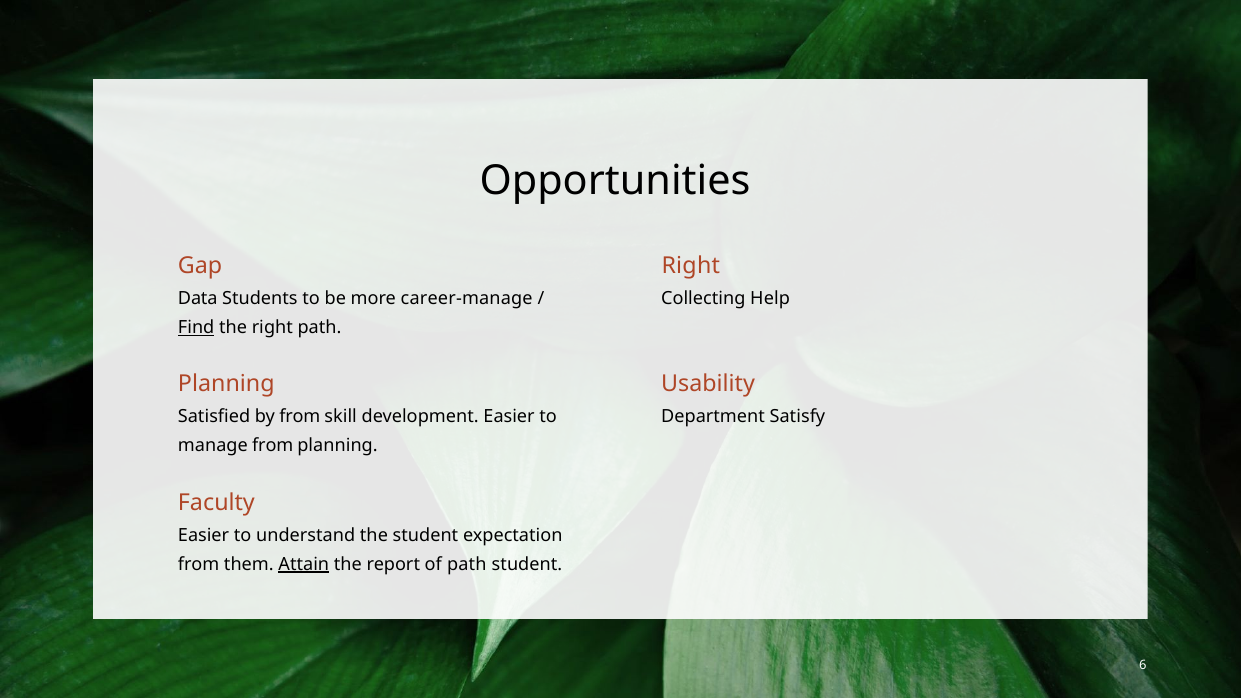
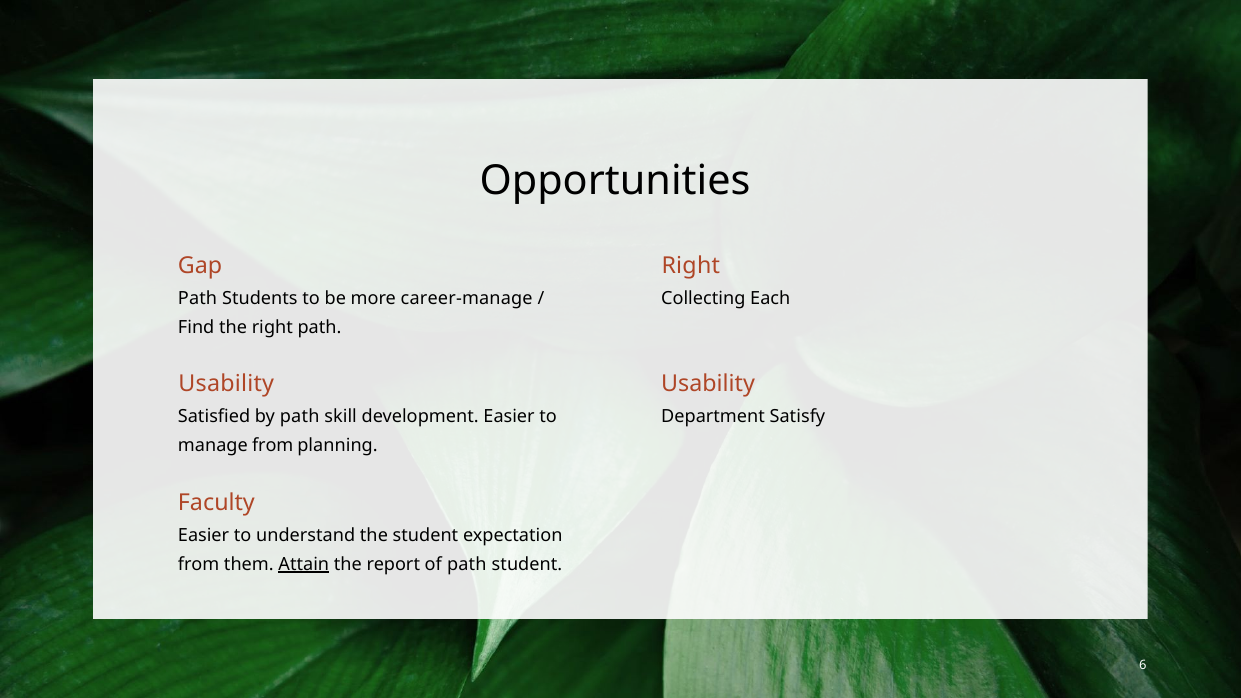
Data at (198, 299): Data -> Path
Help: Help -> Each
Find underline: present -> none
Planning at (226, 384): Planning -> Usability
by from: from -> path
